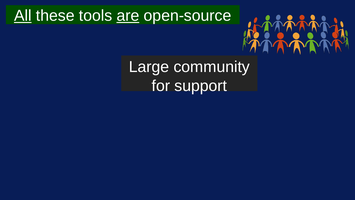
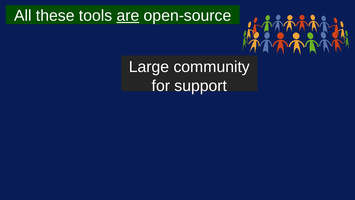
All underline: present -> none
